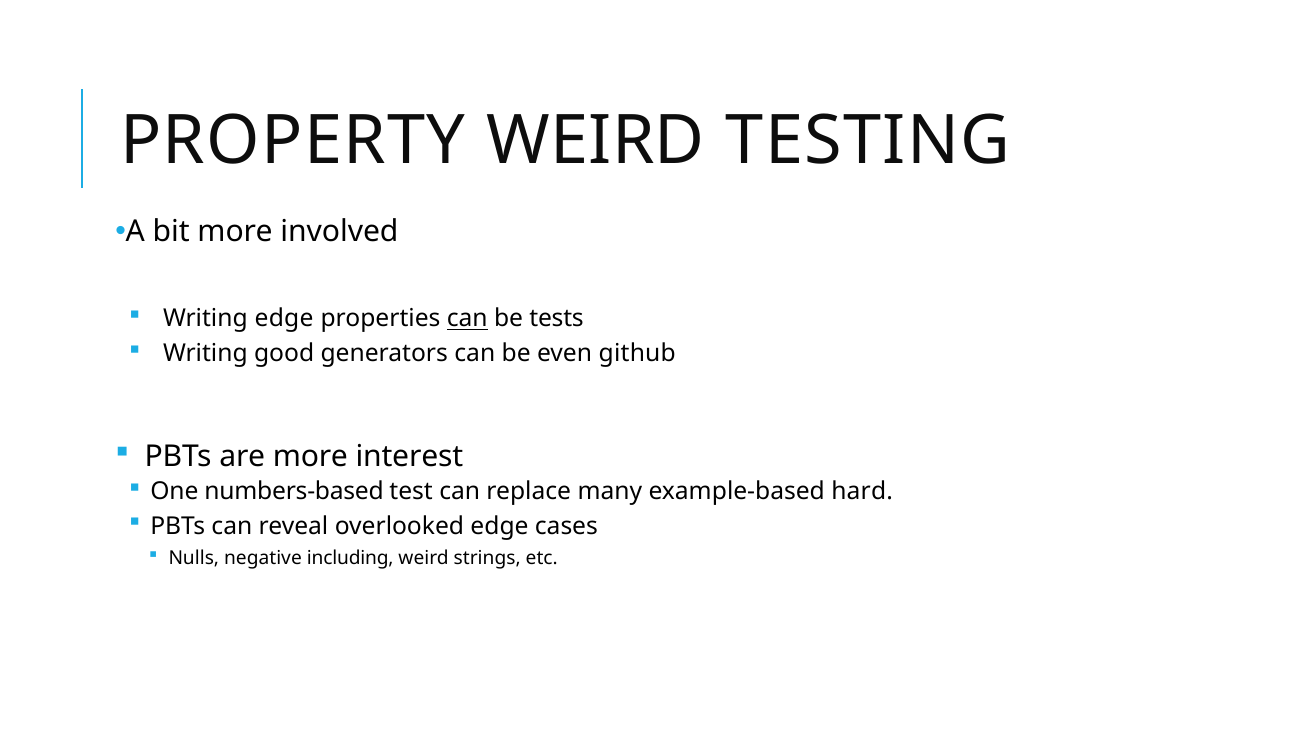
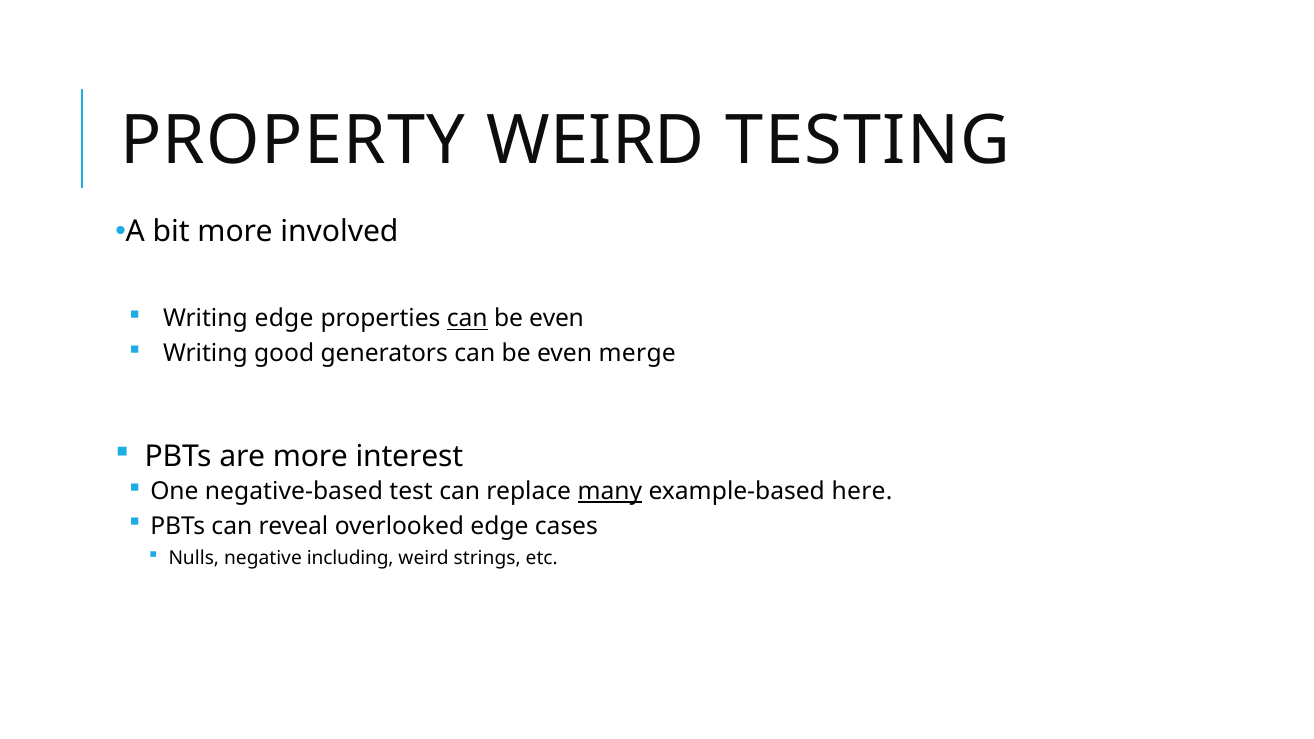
tests at (557, 319): tests -> even
github: github -> merge
numbers-based: numbers-based -> negative-based
many underline: none -> present
hard: hard -> here
